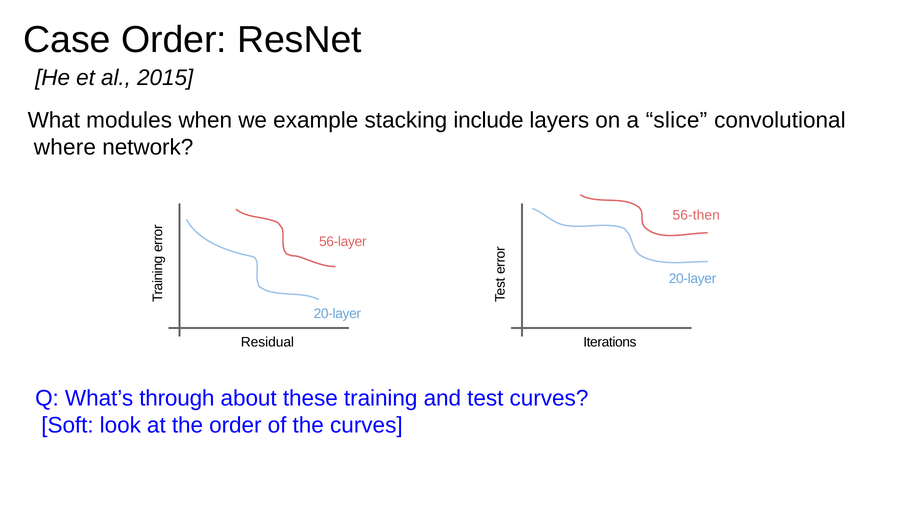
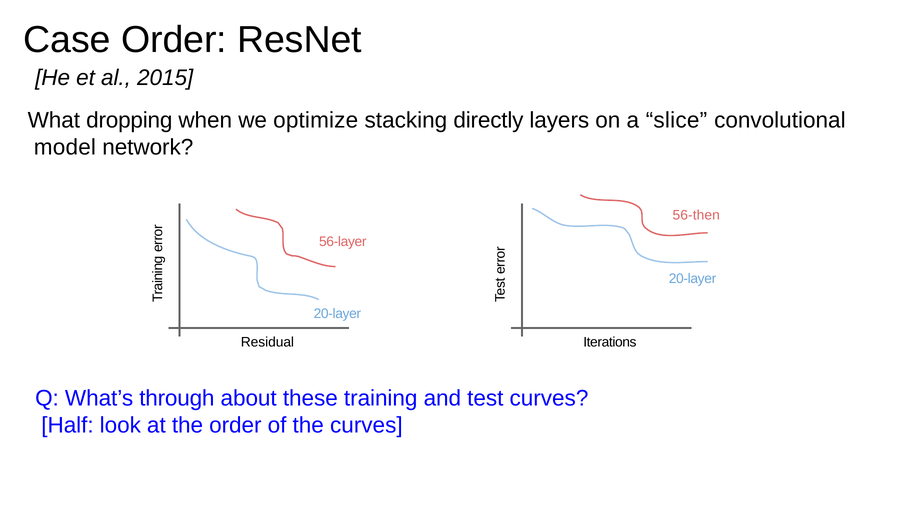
modules: modules -> dropping
example: example -> optimize
include: include -> directly
where: where -> model
Soft: Soft -> Half
